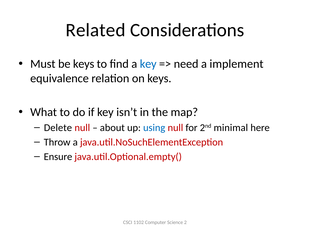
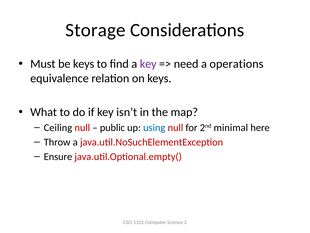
Related: Related -> Storage
key at (148, 64) colour: blue -> purple
implement: implement -> operations
Delete: Delete -> Ceiling
about: about -> public
